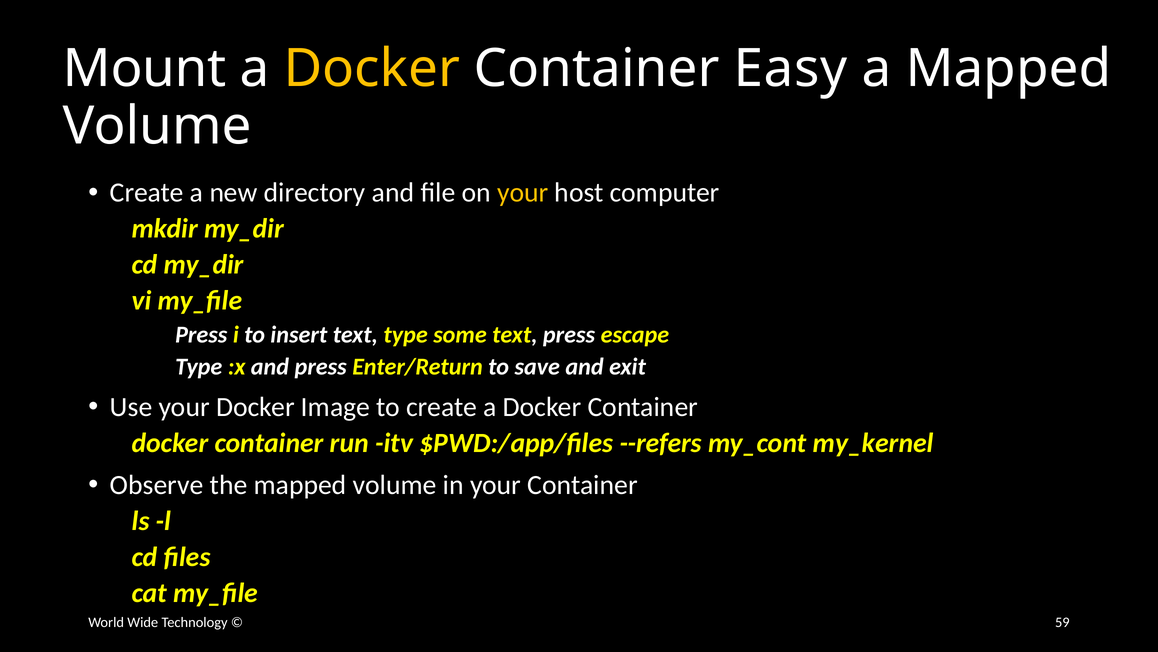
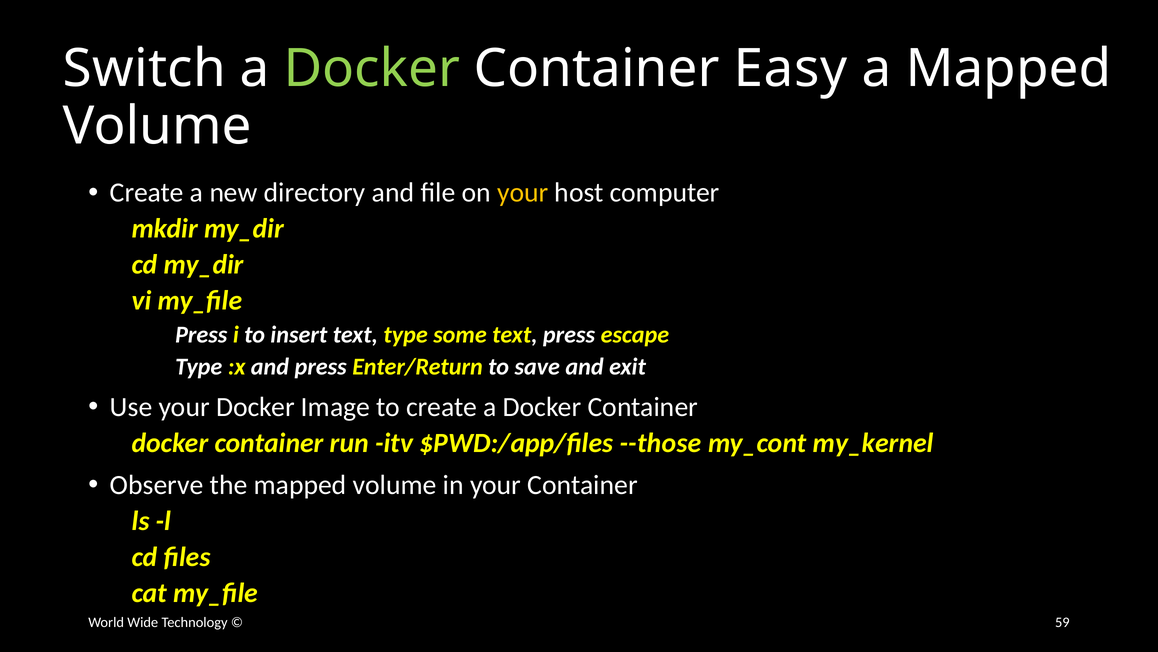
Mount: Mount -> Switch
Docker at (372, 69) colour: yellow -> light green
--refers: --refers -> --those
